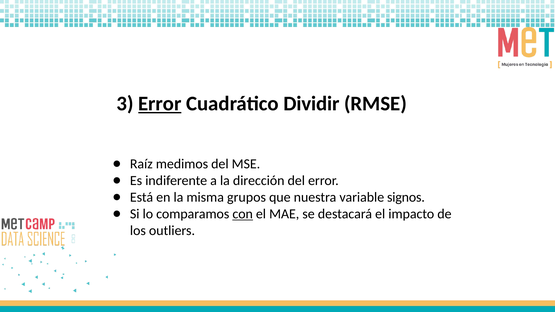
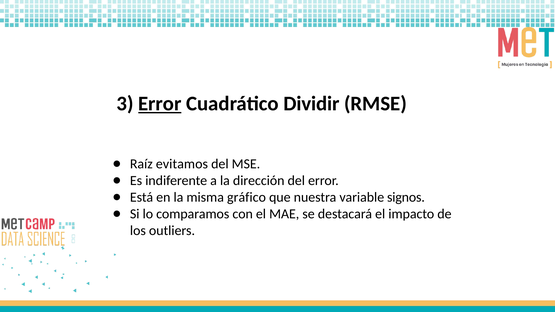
medimos: medimos -> evitamos
grupos: grupos -> gráfico
con underline: present -> none
